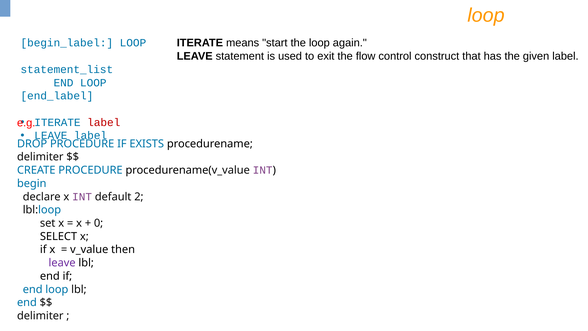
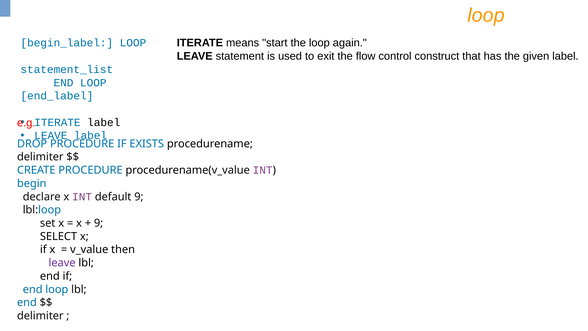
label at (104, 122) colour: red -> black
default 2: 2 -> 9
0 at (99, 223): 0 -> 9
